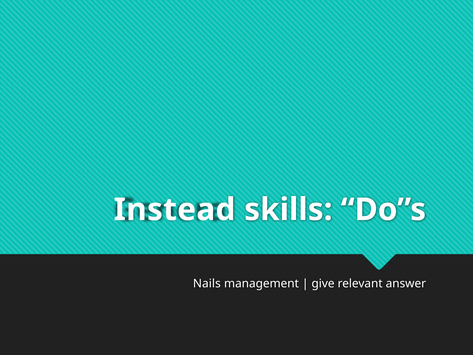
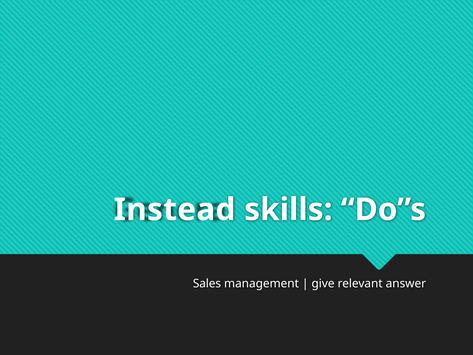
Nails: Nails -> Sales
